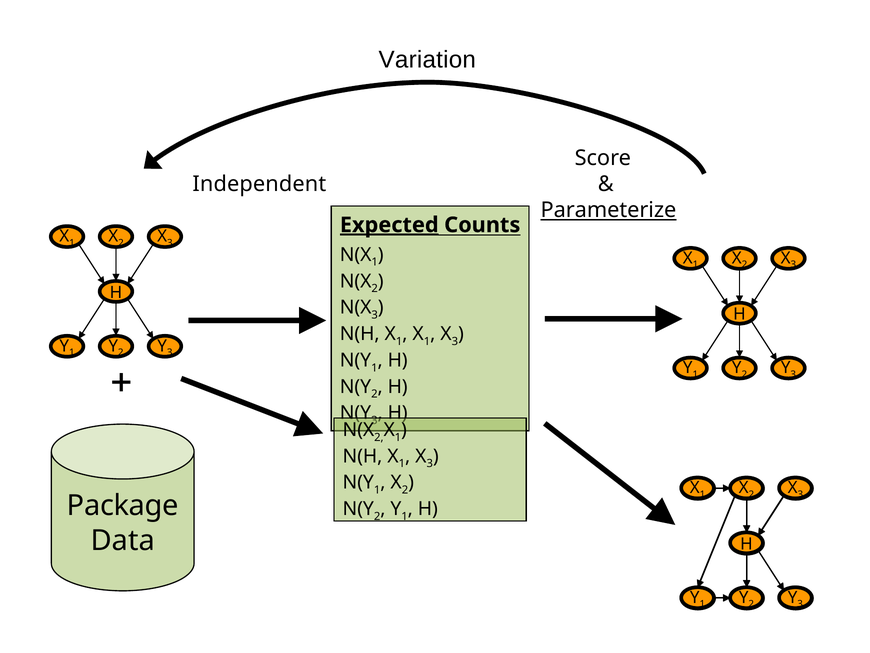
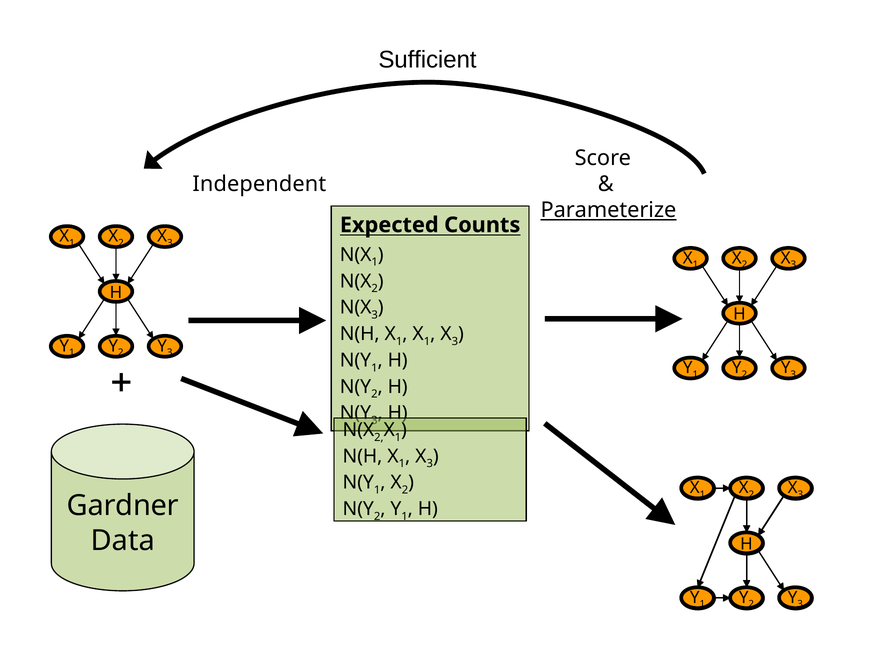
Variation: Variation -> Sufficient
Expected underline: present -> none
Package: Package -> Gardner
